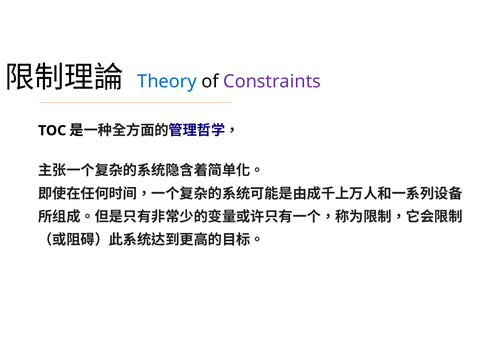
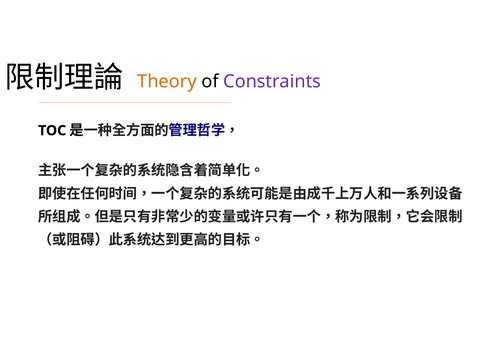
Theory colour: blue -> orange
